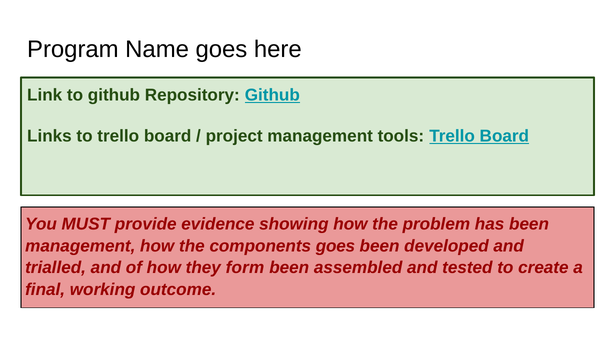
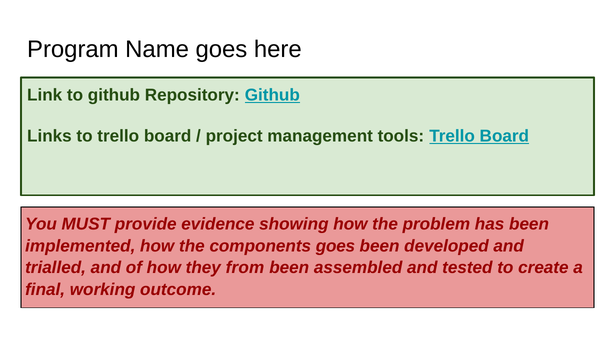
management at (80, 246): management -> implemented
form: form -> from
